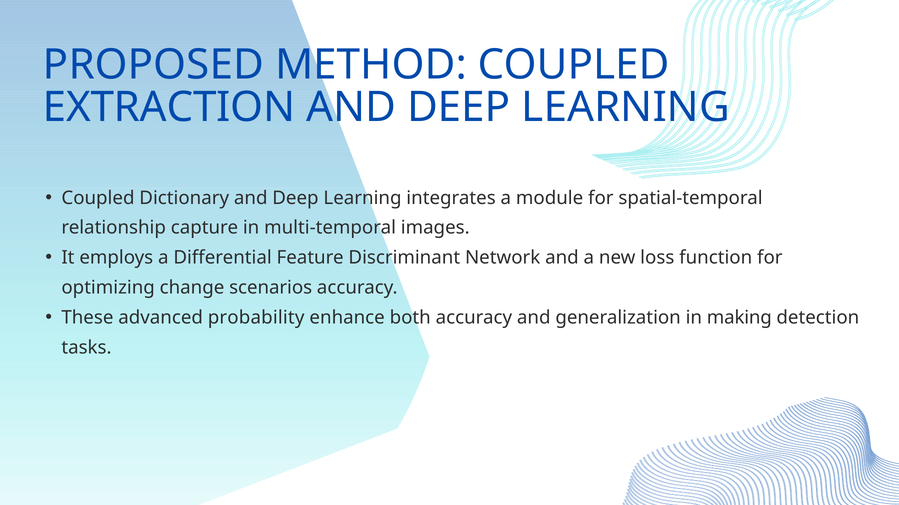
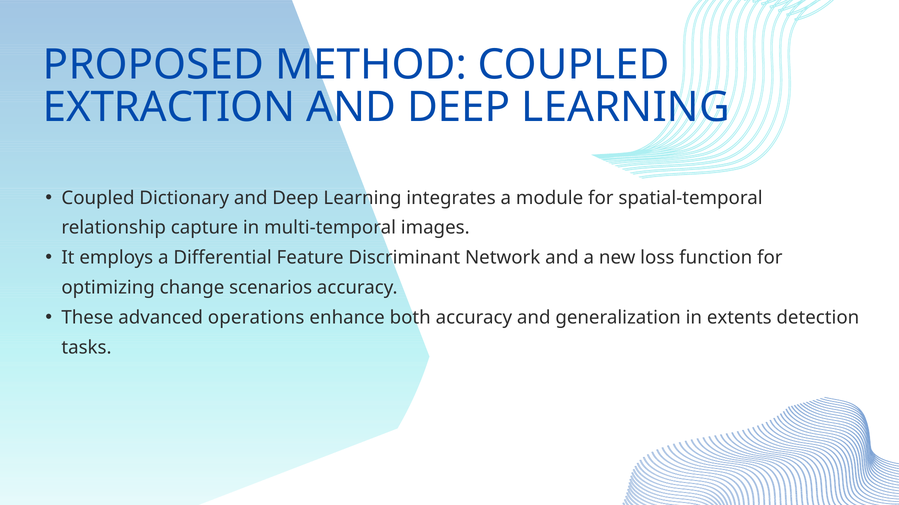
probability: probability -> operations
making: making -> extents
